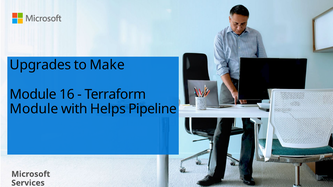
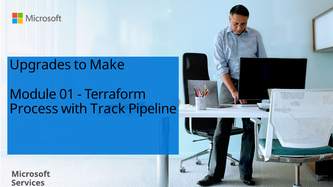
16: 16 -> 01
Module at (34, 109): Module -> Process
Helps: Helps -> Track
